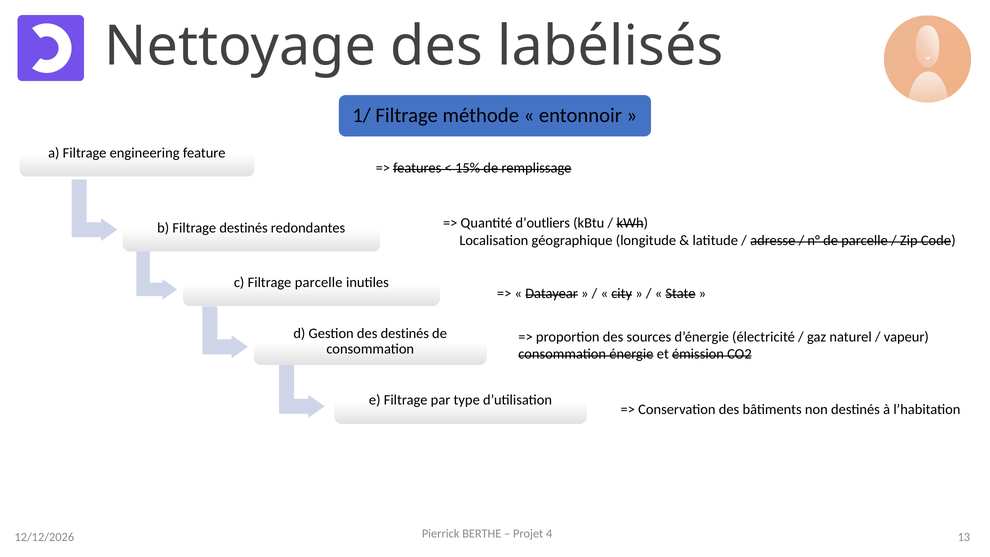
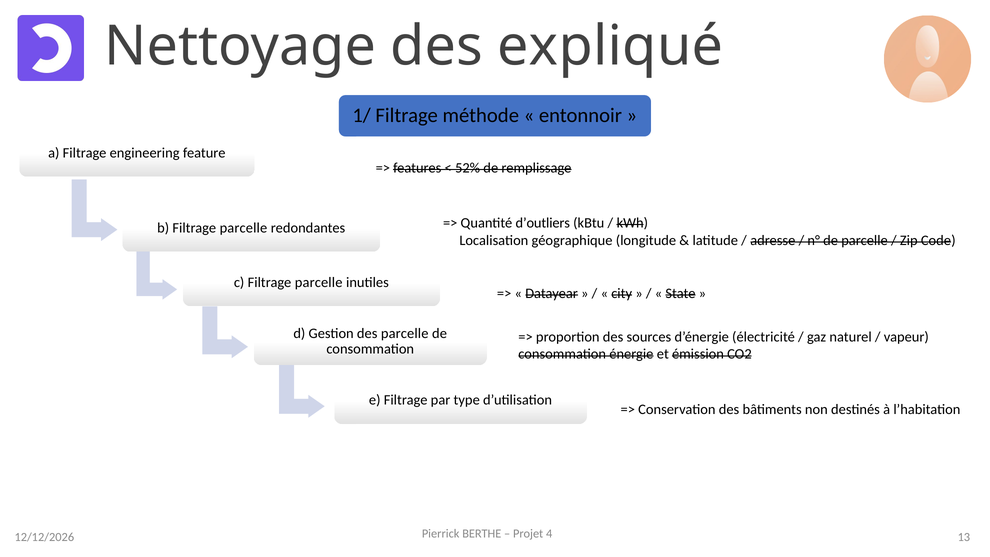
des labélisés: labélisés -> expliqué
15%: 15% -> 52%
destinés at (244, 228): destinés -> parcelle
des destinés: destinés -> parcelle
